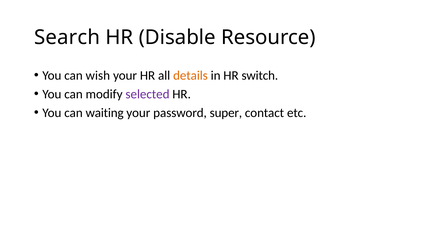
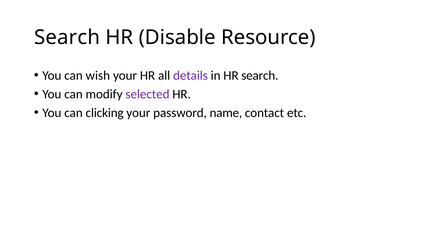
details colour: orange -> purple
HR switch: switch -> search
waiting: waiting -> clicking
super: super -> name
